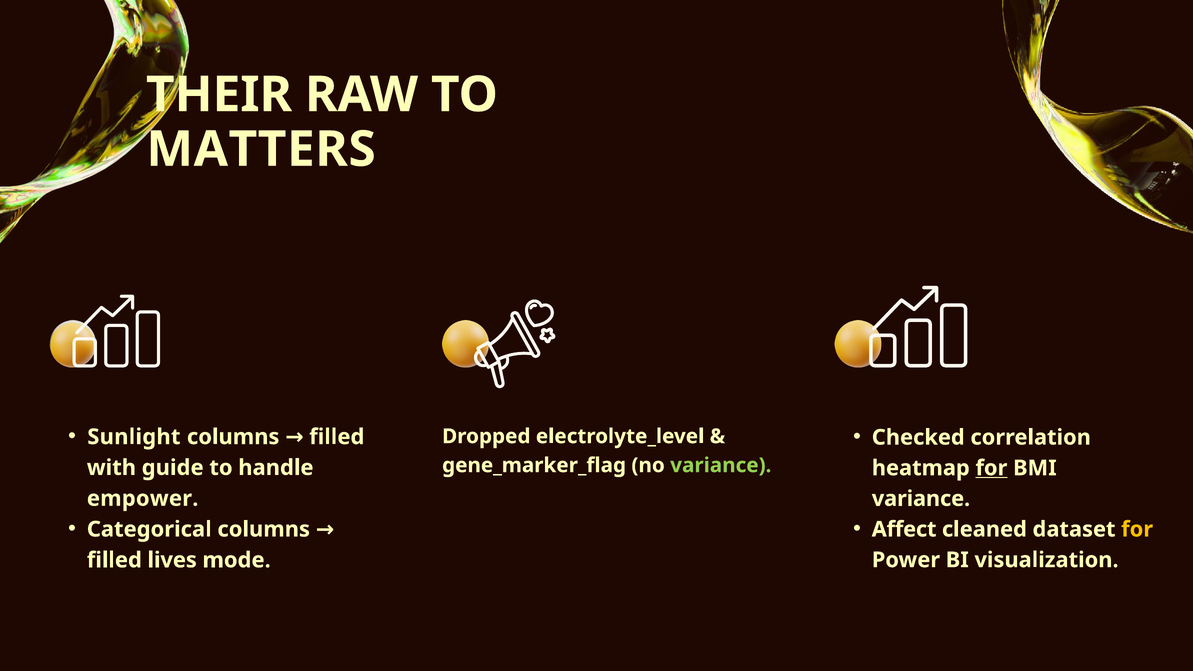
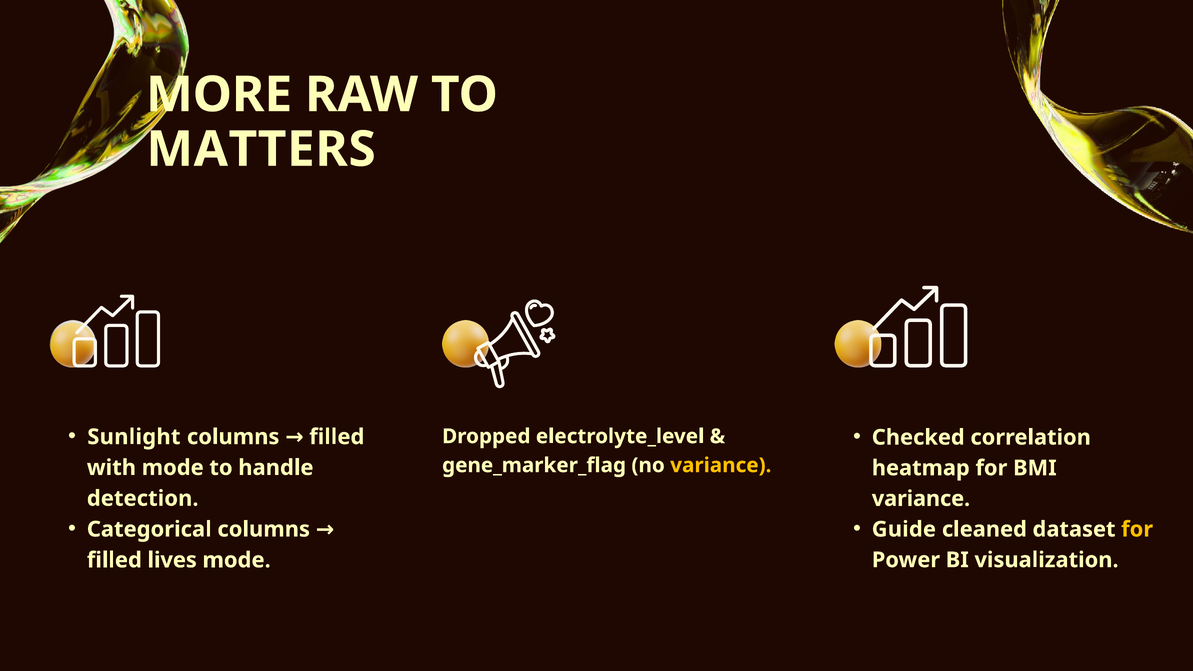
THEIR: THEIR -> MORE
variance at (721, 465) colour: light green -> yellow
with guide: guide -> mode
for at (991, 468) underline: present -> none
empower: empower -> detection
Affect: Affect -> Guide
